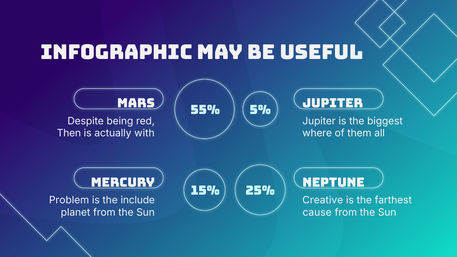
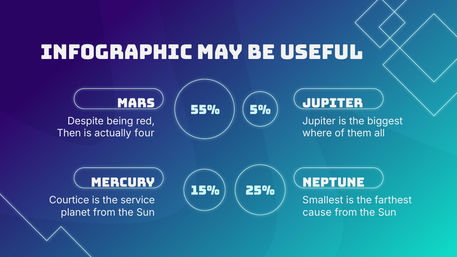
with: with -> four
Problem: Problem -> Courtice
include: include -> service
Creative: Creative -> Smallest
